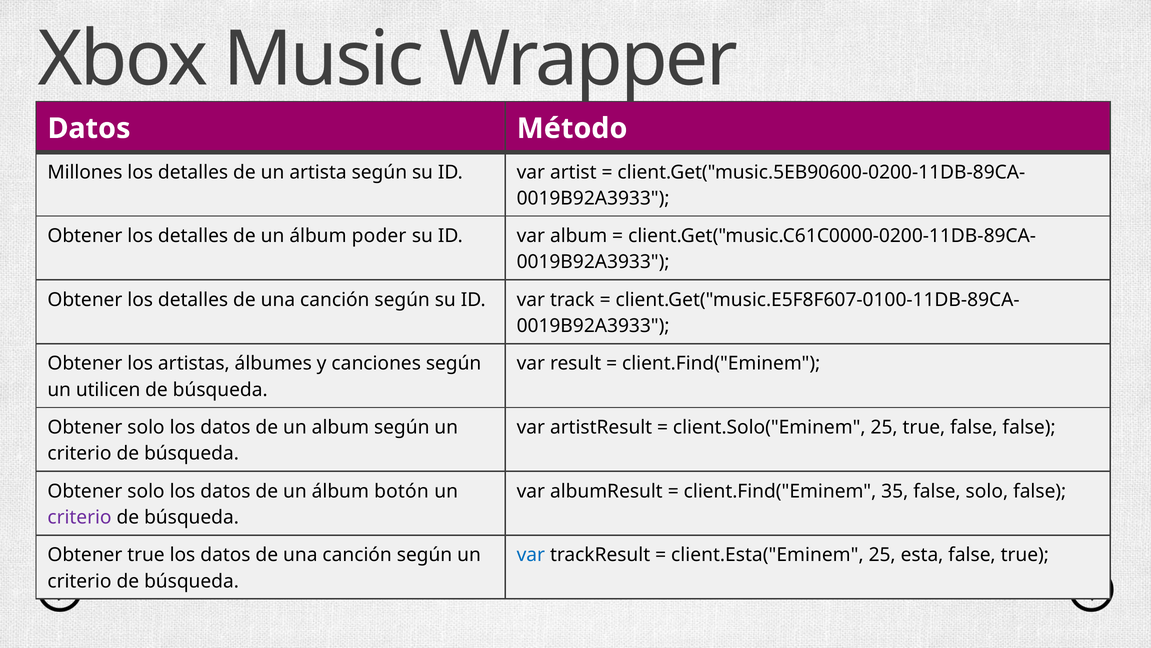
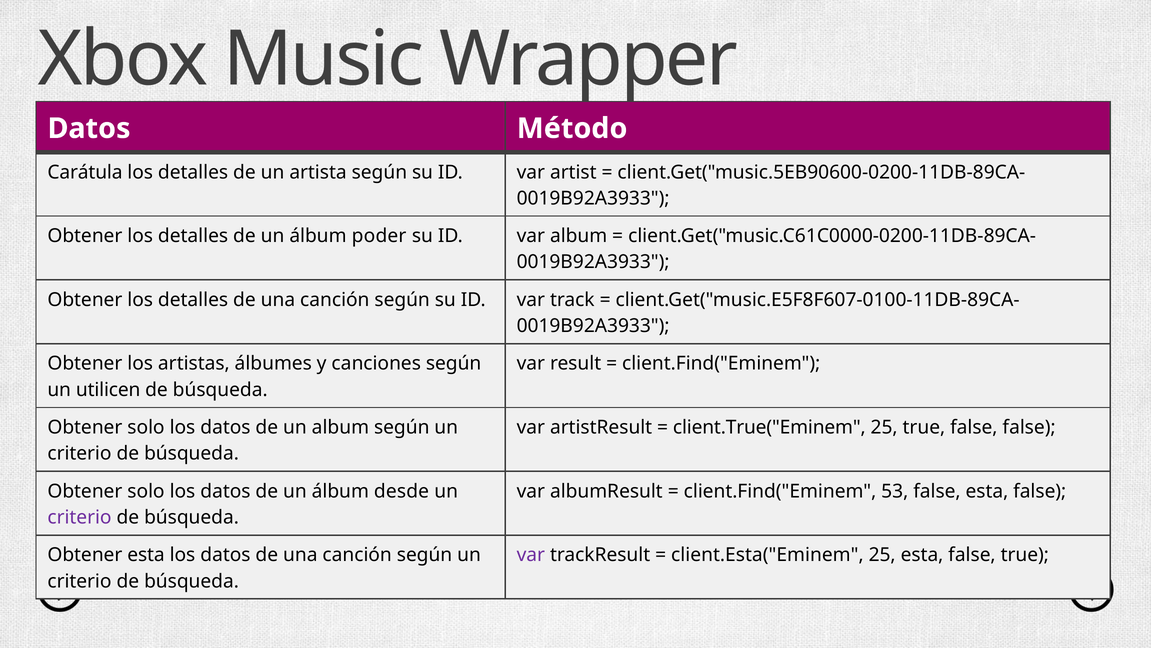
Millones: Millones -> Carátula
client.Solo("Eminem: client.Solo("Eminem -> client.True("Eminem
botón: botón -> desde
35: 35 -> 53
false solo: solo -> esta
Obtener true: true -> esta
var at (531, 555) colour: blue -> purple
